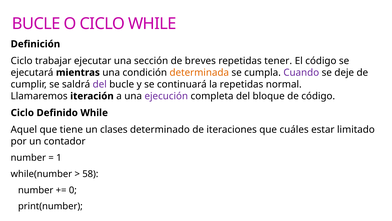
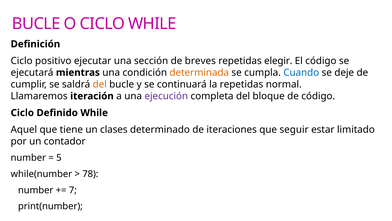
trabajar: trabajar -> positivo
tener: tener -> elegir
Cuando colour: purple -> blue
del at (100, 84) colour: purple -> orange
cuáles: cuáles -> seguir
1: 1 -> 5
58: 58 -> 78
0: 0 -> 7
